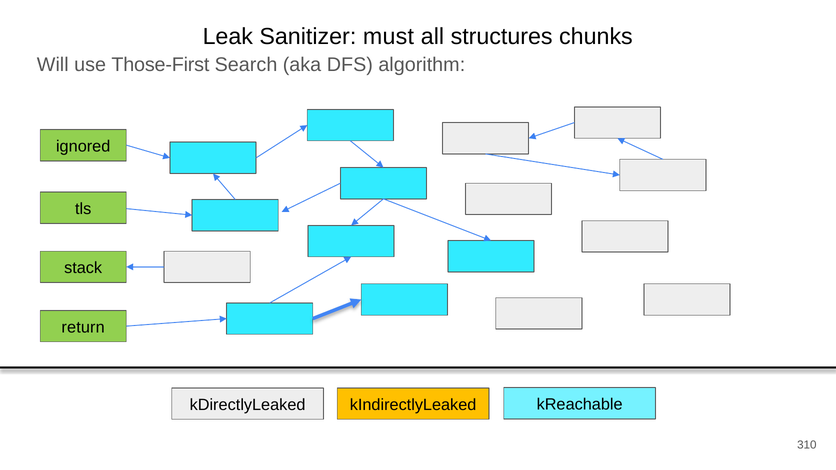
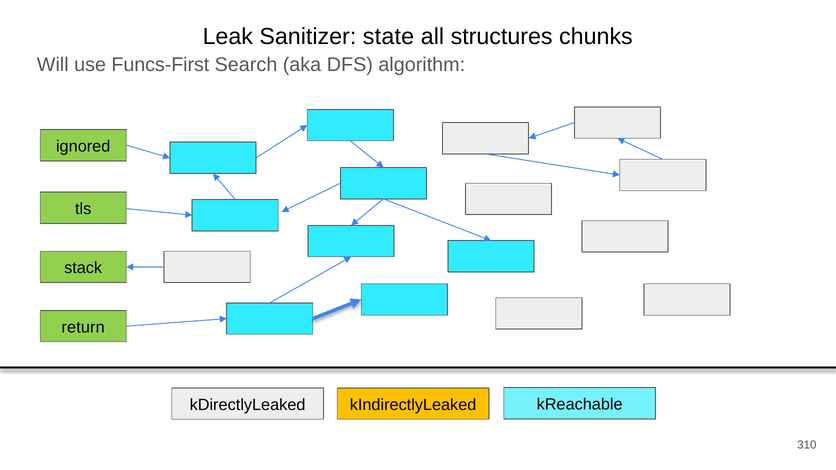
must: must -> state
Those-First: Those-First -> Funcs-First
